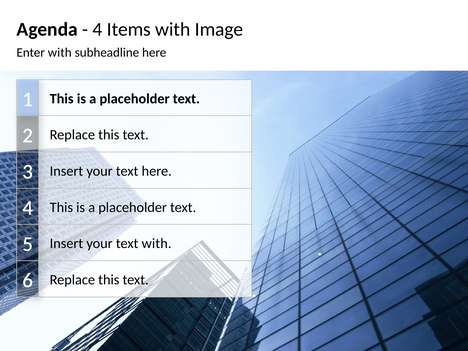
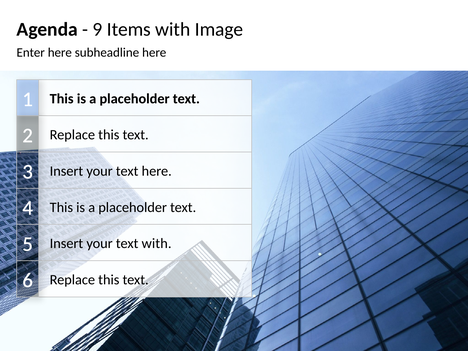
4 at (97, 29): 4 -> 9
Enter with: with -> here
